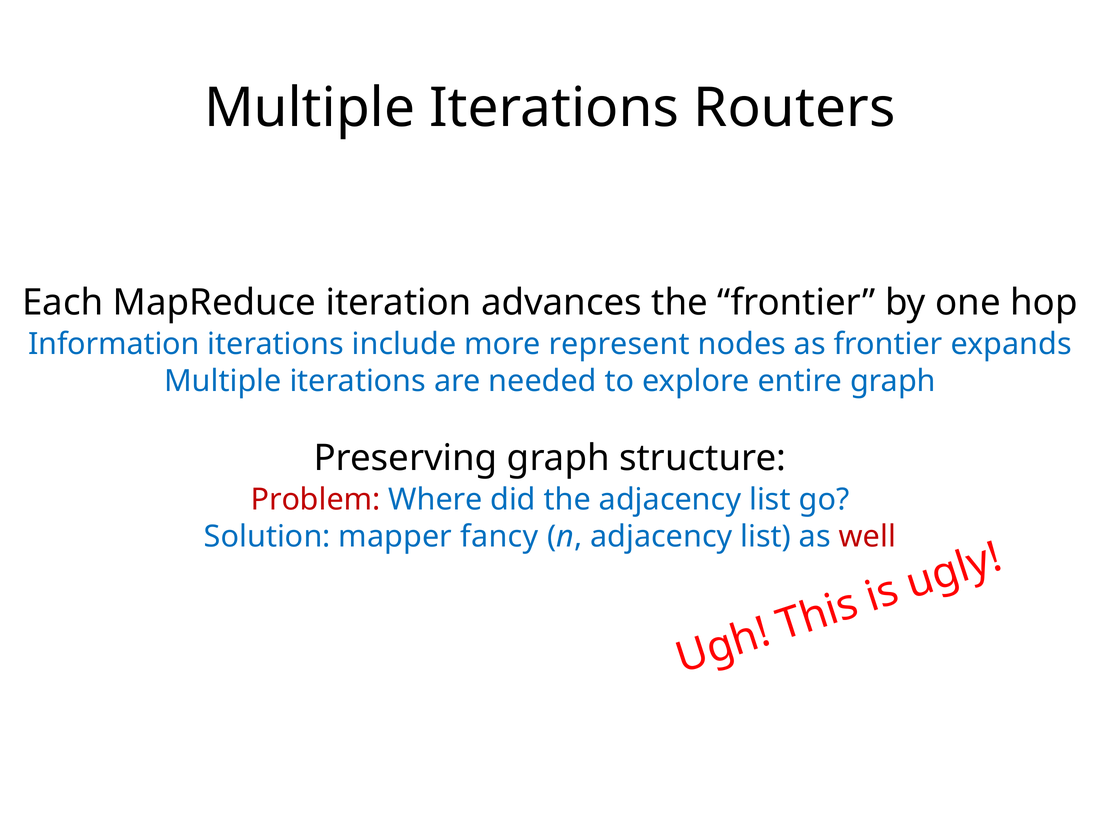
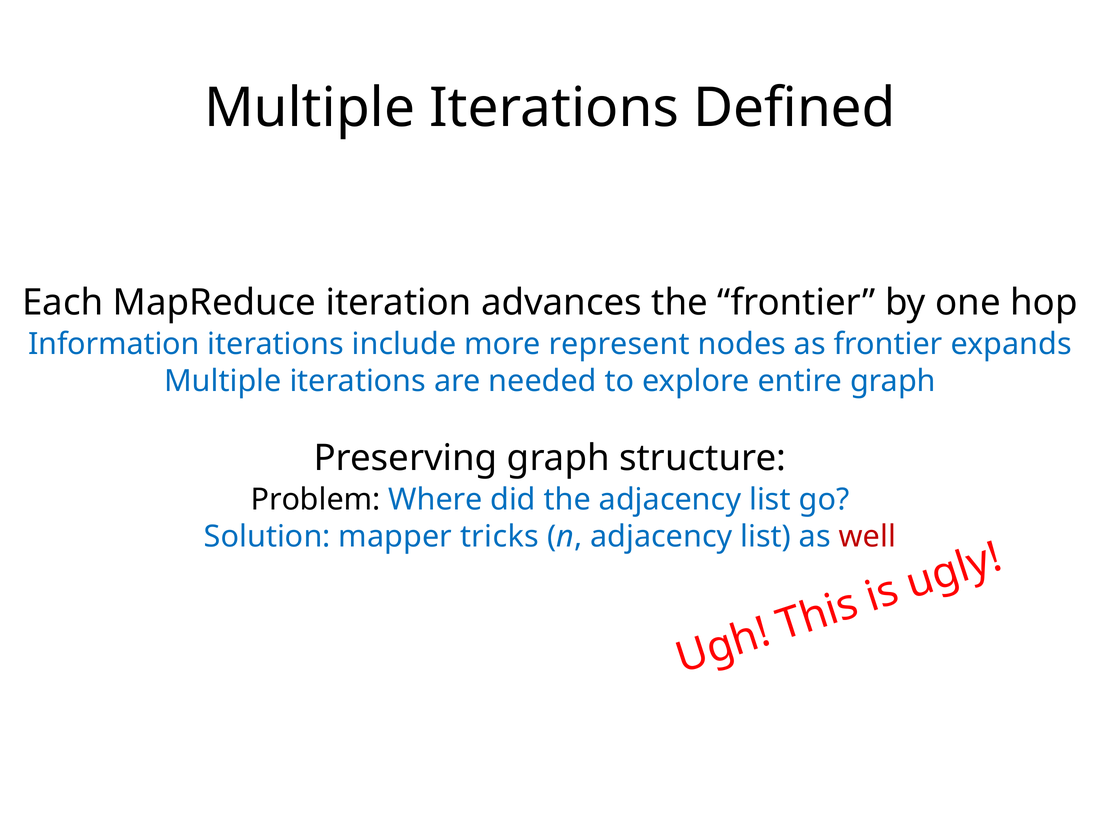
Routers: Routers -> Defined
Problem colour: red -> black
fancy: fancy -> tricks
